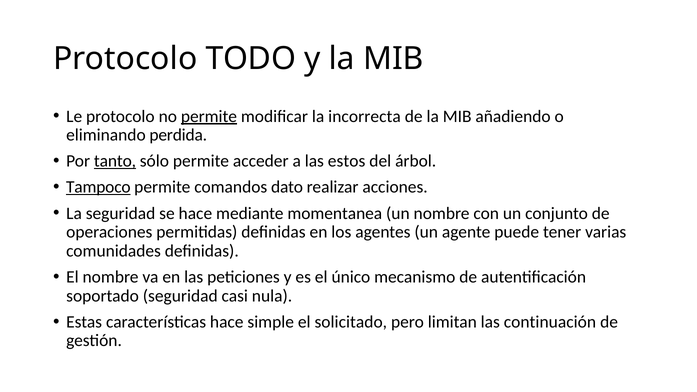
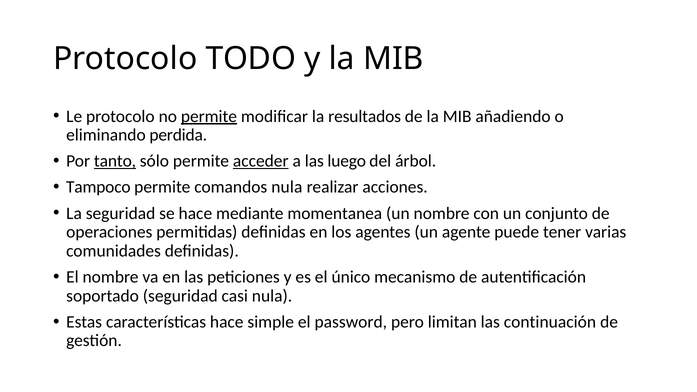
incorrecta: incorrecta -> resultados
acceder underline: none -> present
estos: estos -> luego
Tampoco underline: present -> none
comandos dato: dato -> nula
solicitado: solicitado -> password
